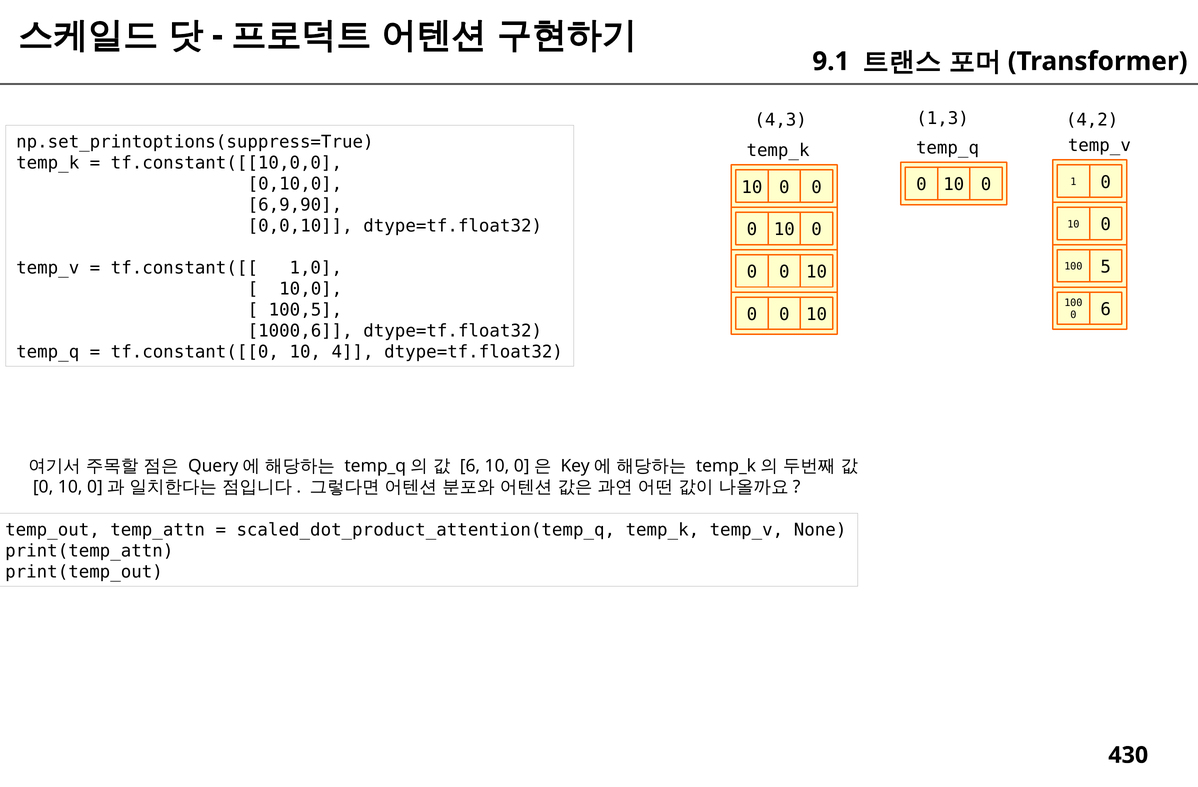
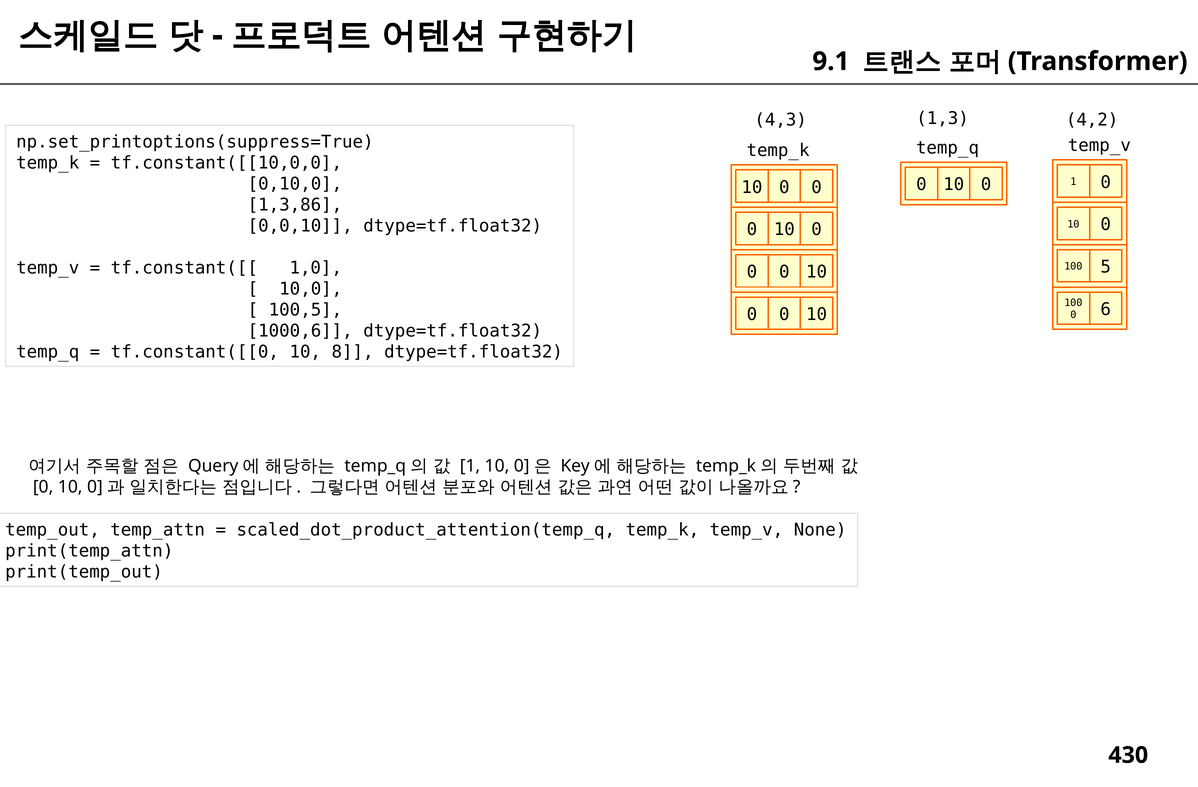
6,9,90: 6,9,90 -> 1,3,86
4: 4 -> 8
6 at (470, 466): 6 -> 1
